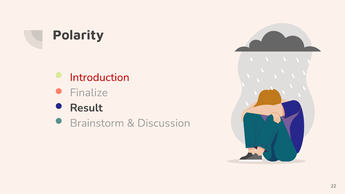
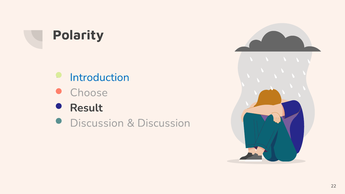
Introduction colour: red -> blue
Finalize: Finalize -> Choose
Brainstorm at (97, 123): Brainstorm -> Discussion
